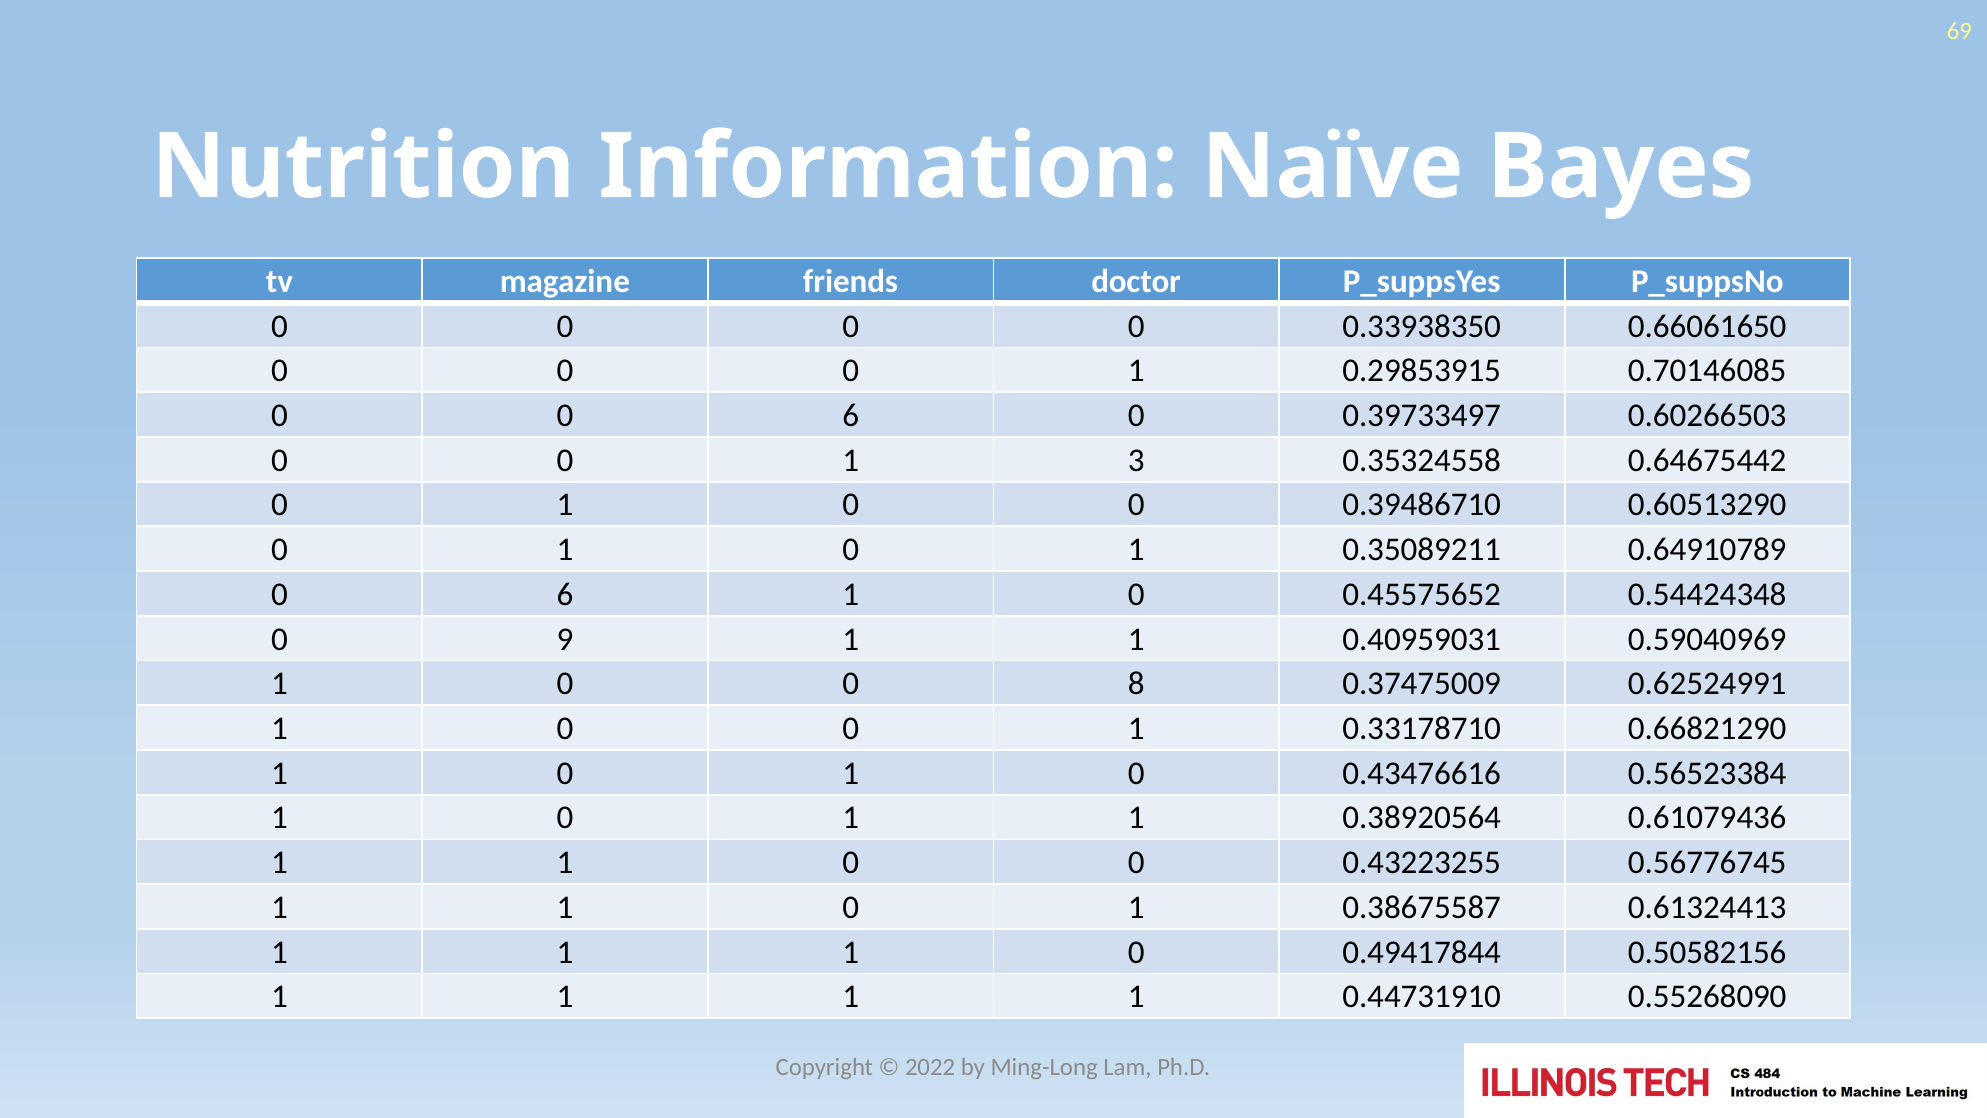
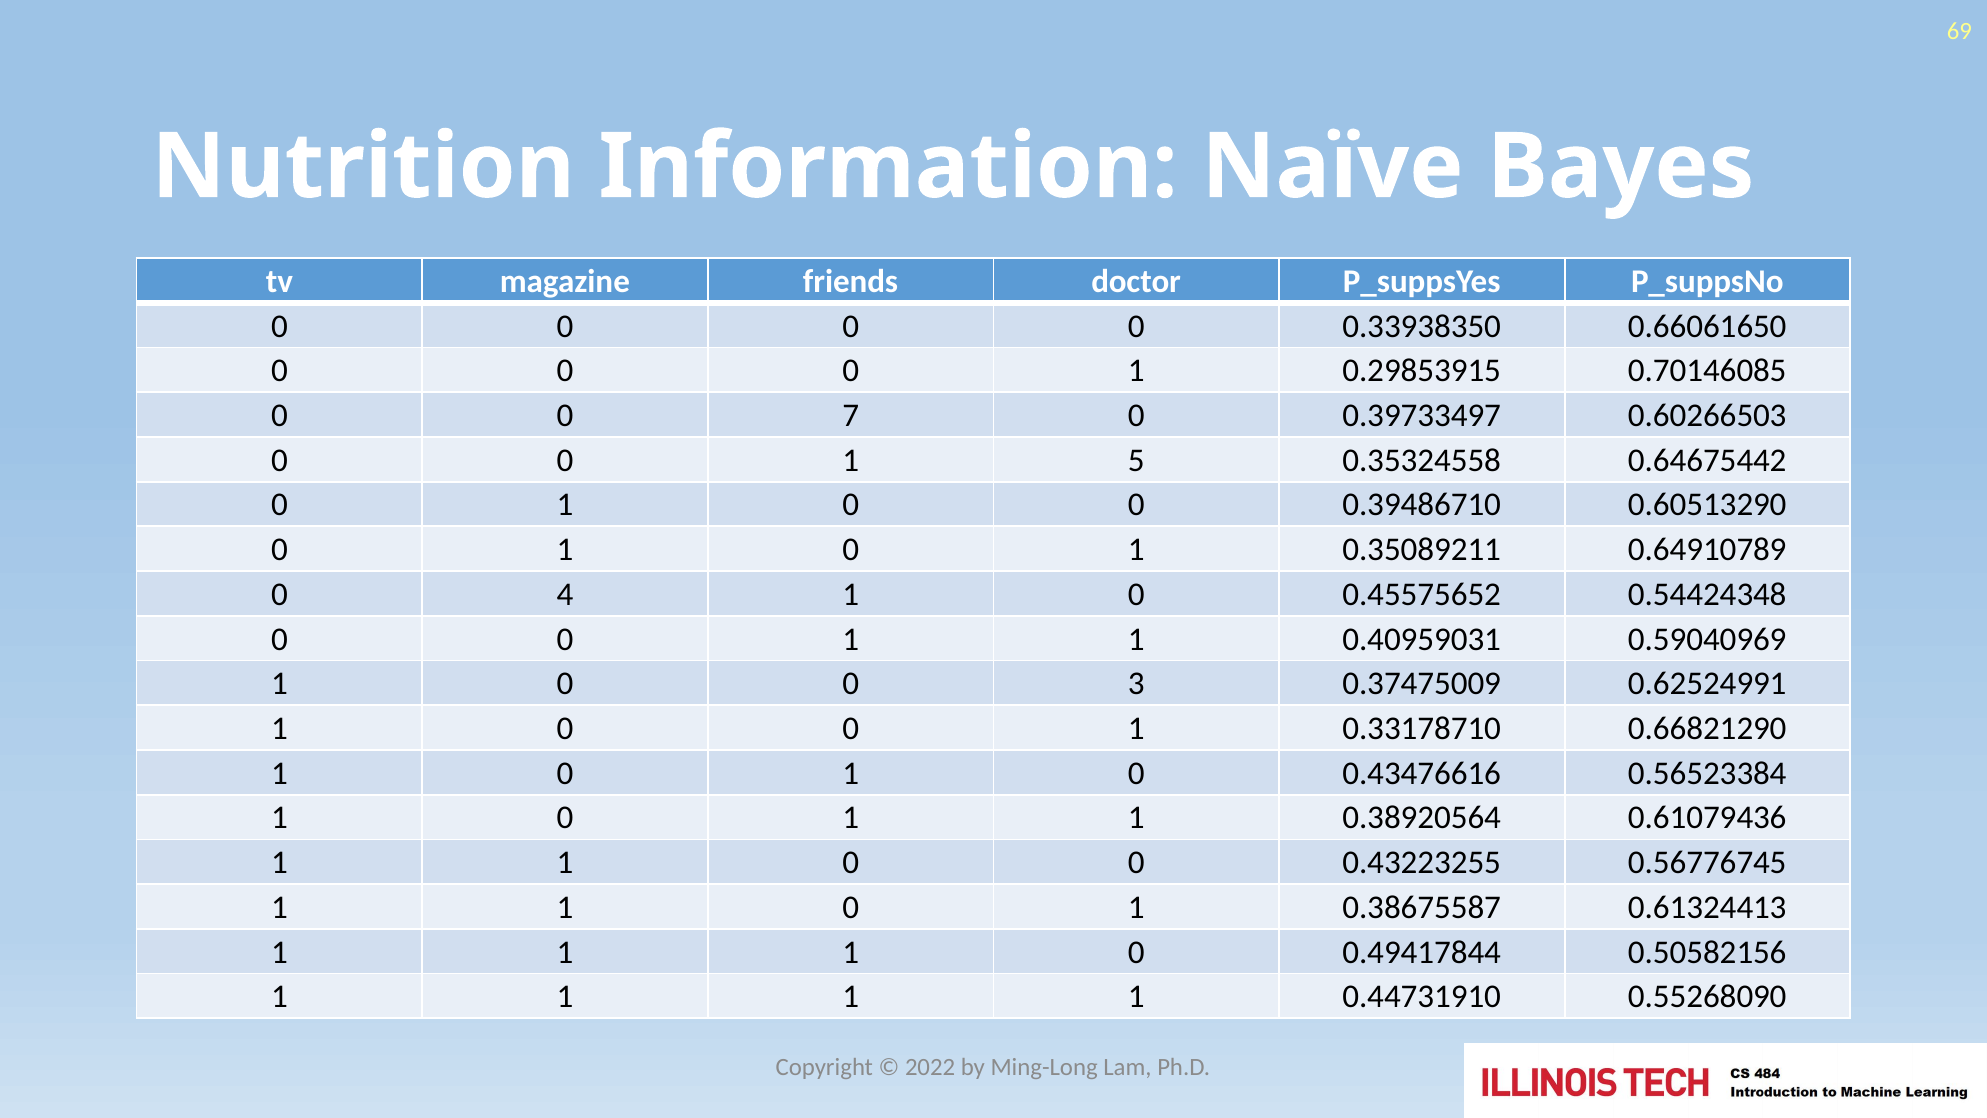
0 0 6: 6 -> 7
3: 3 -> 5
6 at (565, 594): 6 -> 4
9 at (565, 639): 9 -> 0
8: 8 -> 3
